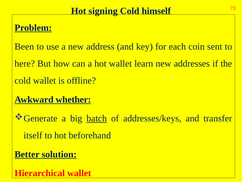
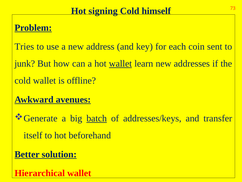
Been: Been -> Tries
here: here -> junk
wallet at (120, 63) underline: none -> present
whether: whether -> avenues
